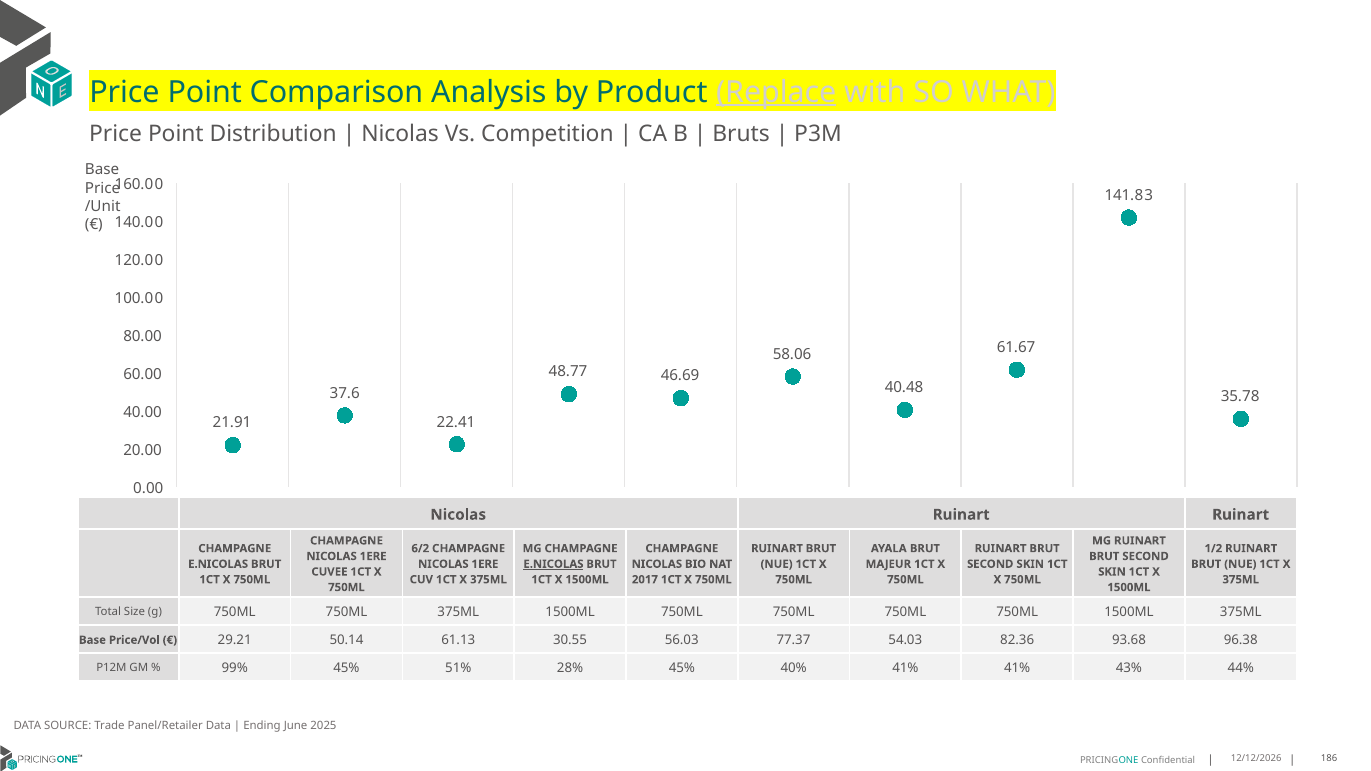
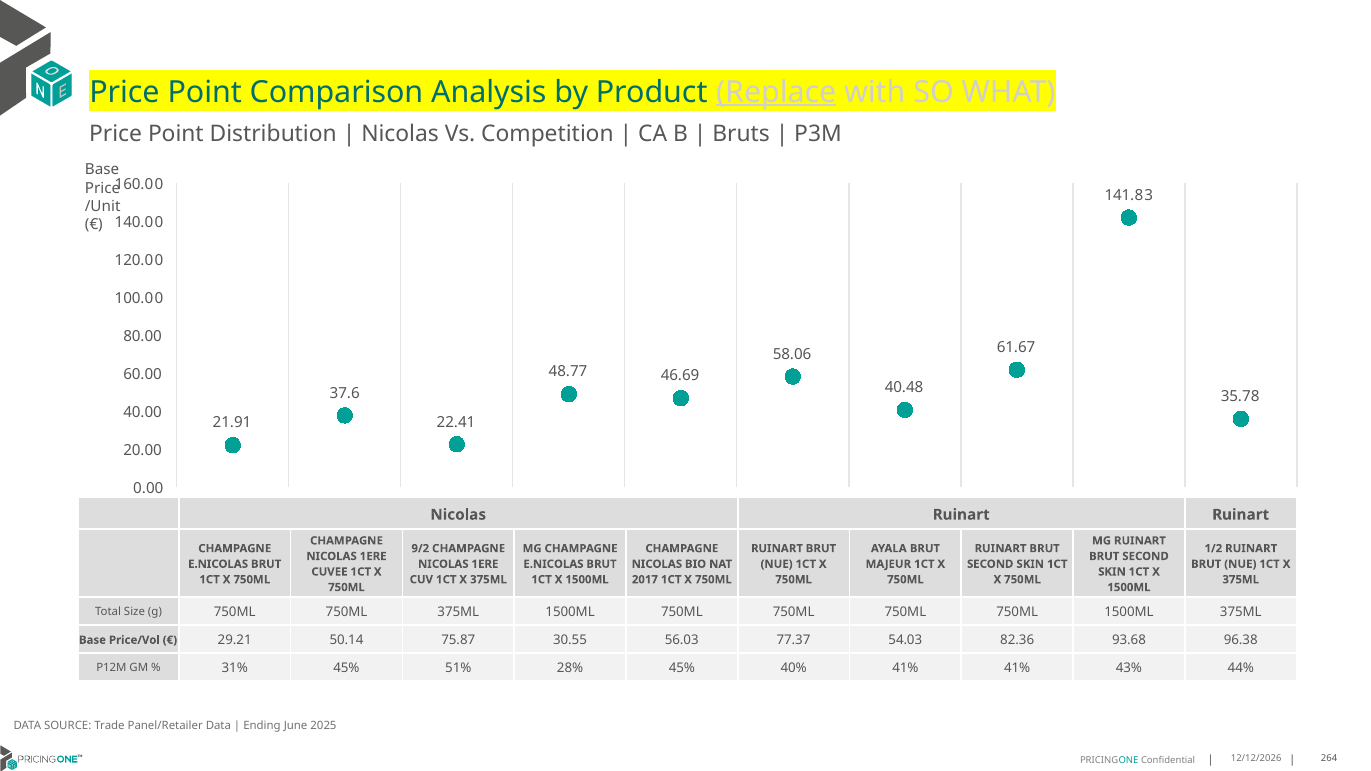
6/2: 6/2 -> 9/2
E.NICOLAS at (553, 564) underline: present -> none
61.13: 61.13 -> 75.87
99%: 99% -> 31%
186: 186 -> 264
